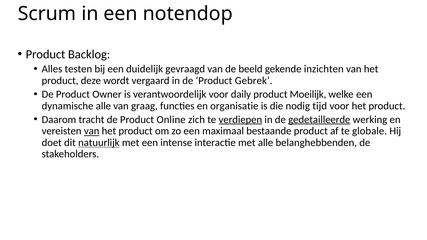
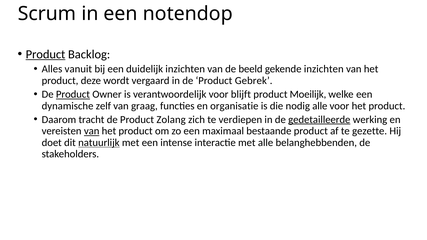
Product at (46, 54) underline: none -> present
testen: testen -> vanuit
duidelijk gevraagd: gevraagd -> inzichten
Product at (73, 94) underline: none -> present
daily: daily -> blijft
dynamische alle: alle -> zelf
nodig tijd: tijd -> alle
Online: Online -> Zolang
verdiepen underline: present -> none
globale: globale -> gezette
